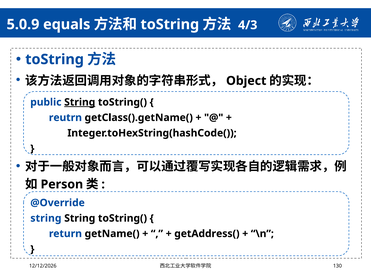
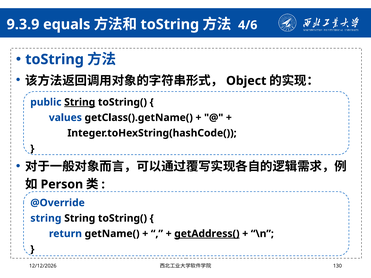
5.0.9: 5.0.9 -> 9.3.9
4/3: 4/3 -> 4/6
reutrn: reutrn -> values
getAddress( underline: none -> present
